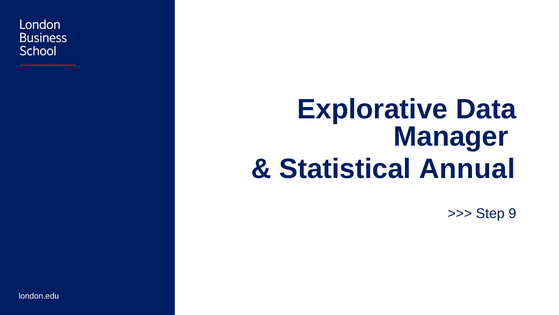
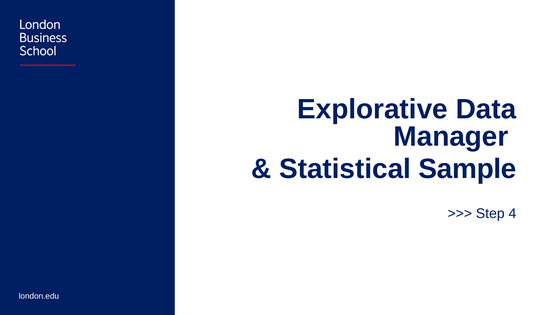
Annual: Annual -> Sample
9: 9 -> 4
